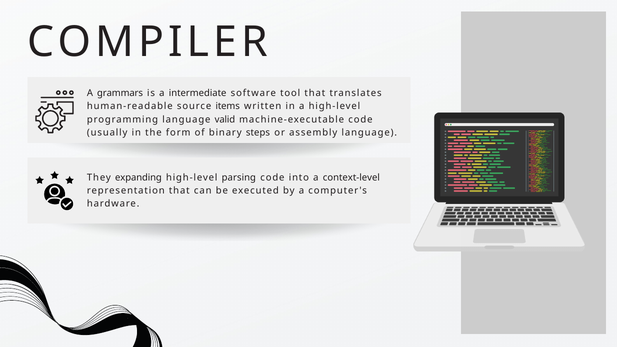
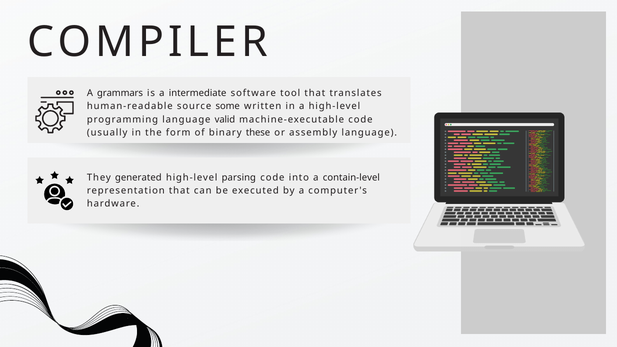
items: items -> some
steps: steps -> these
expanding: expanding -> generated
context-level: context-level -> contain-level
